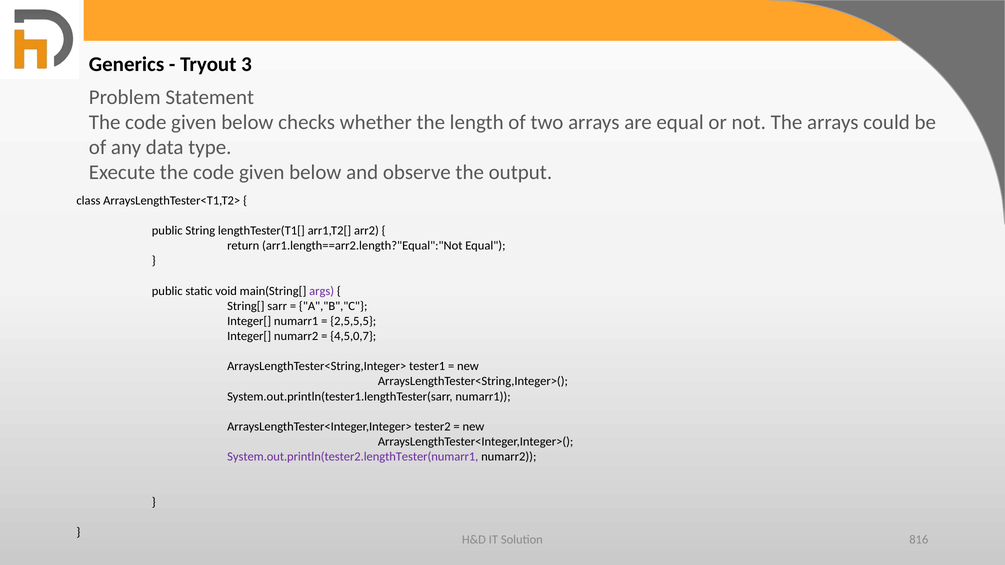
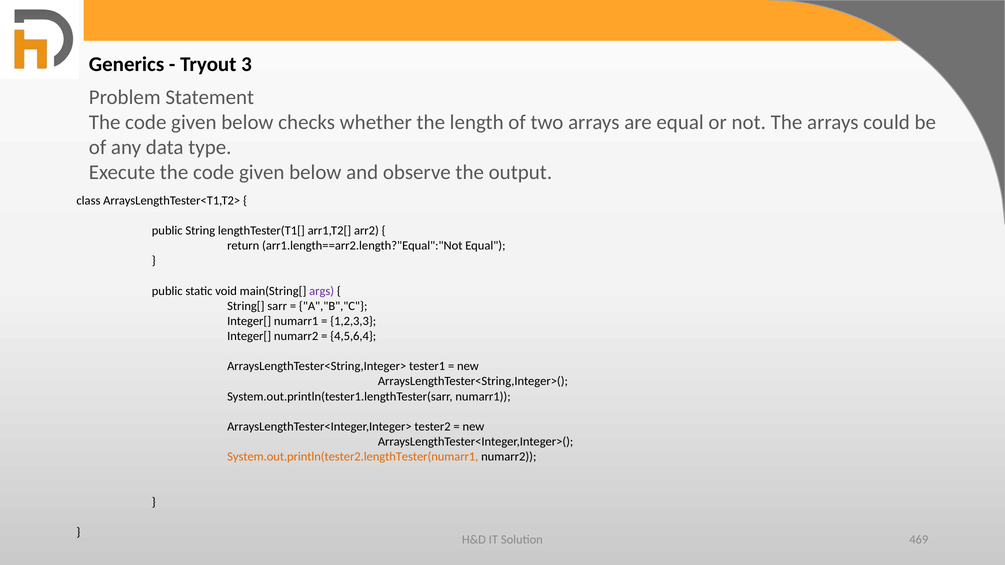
2,5,5,5: 2,5,5,5 -> 1,2,3,3
4,5,0,7: 4,5,0,7 -> 4,5,6,4
System.out.println(tester2.lengthTester(numarr1 colour: purple -> orange
816: 816 -> 469
